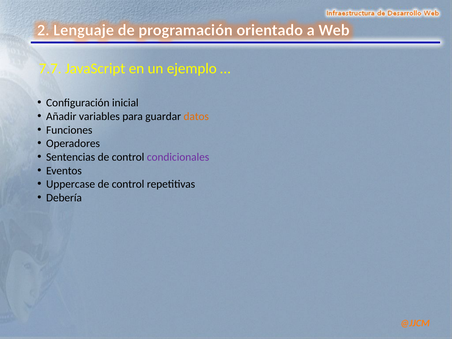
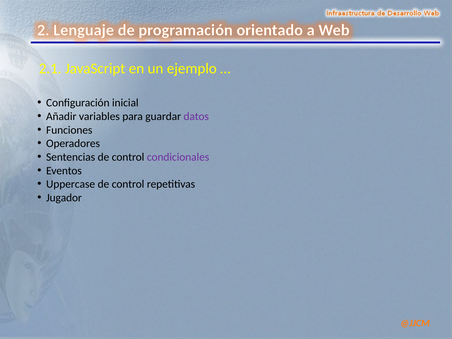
7.7: 7.7 -> 2.1
datos colour: orange -> purple
Debería: Debería -> Jugador
